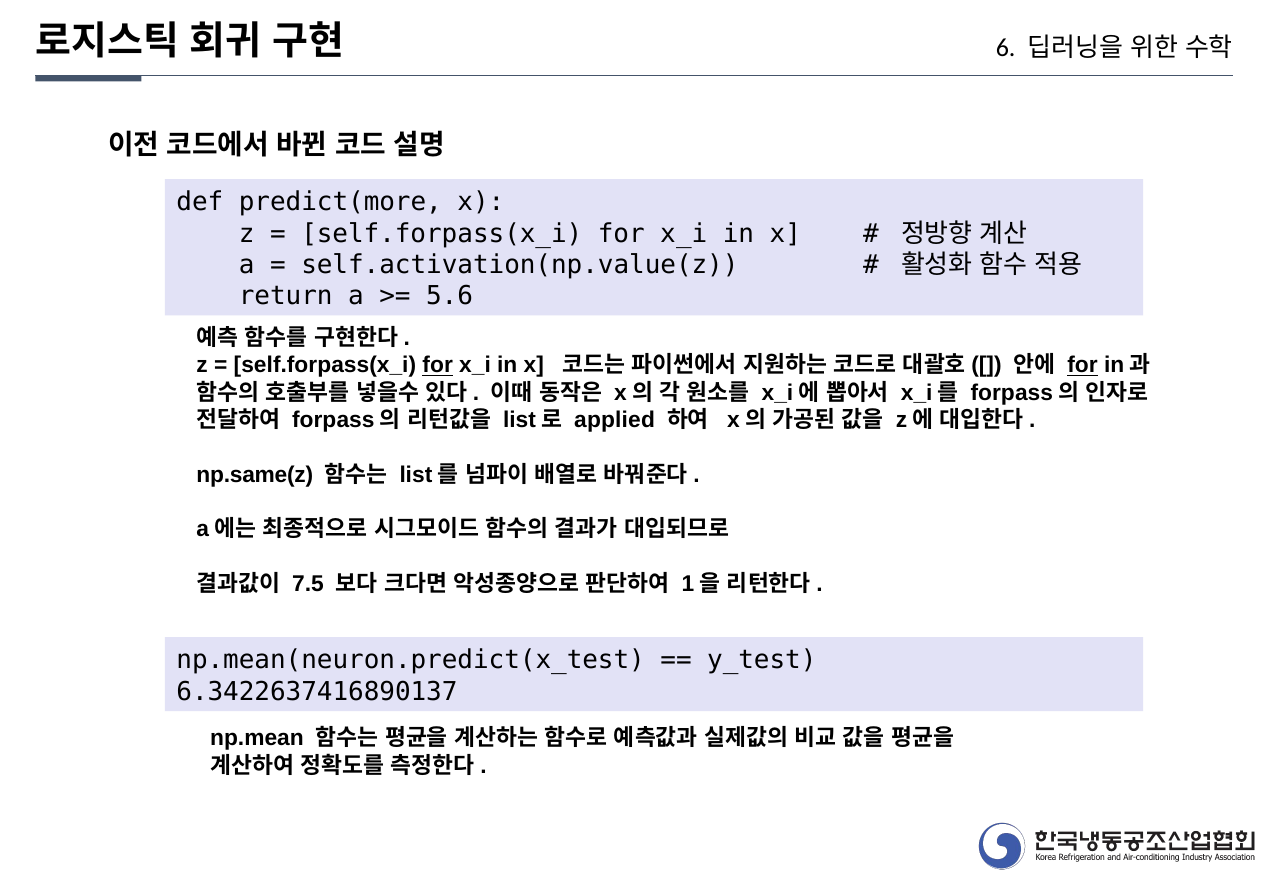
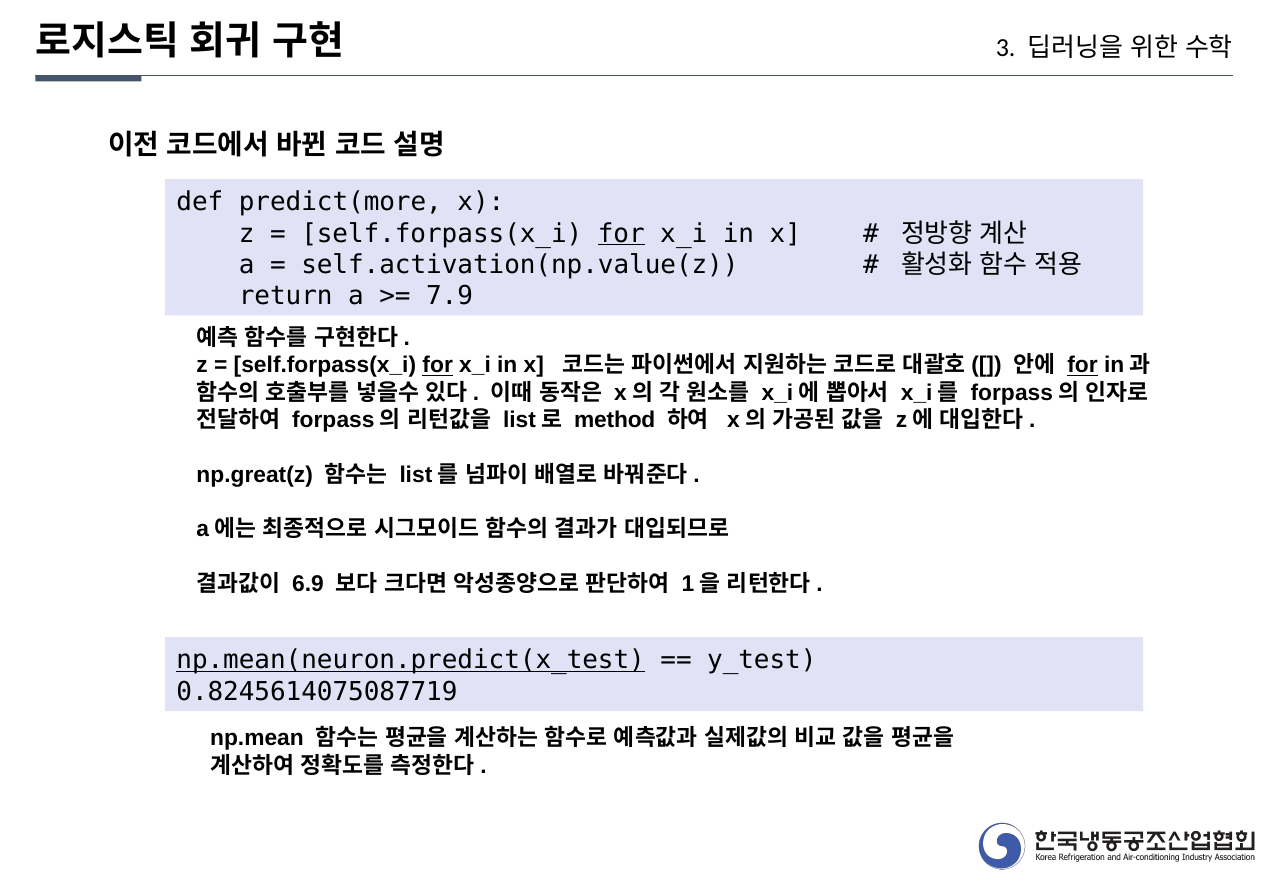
6: 6 -> 3
for at (621, 233) underline: none -> present
5.6: 5.6 -> 7.9
applied: applied -> method
np.same(z: np.same(z -> np.great(z
7.5: 7.5 -> 6.9
np.mean(neuron.predict(x_test underline: none -> present
6.3422637416890137: 6.3422637416890137 -> 0.8245614075087719
